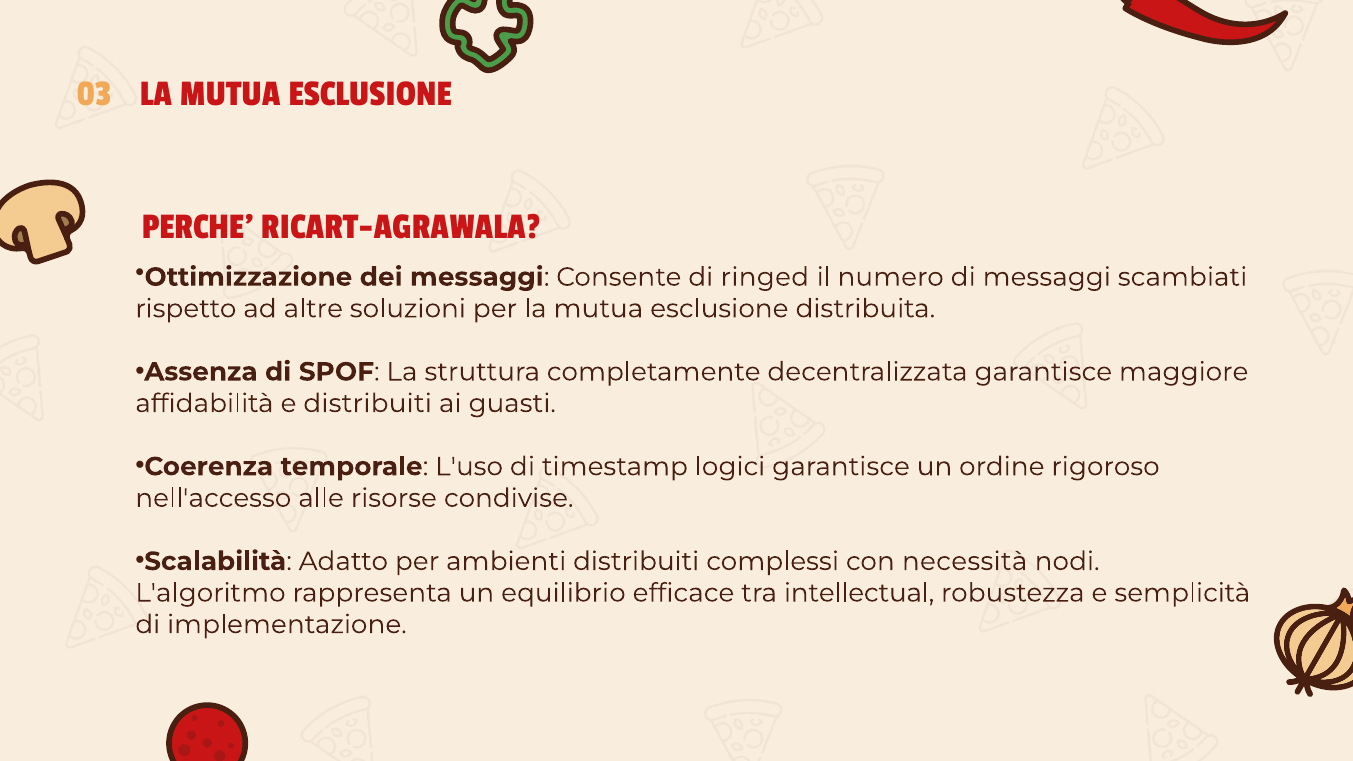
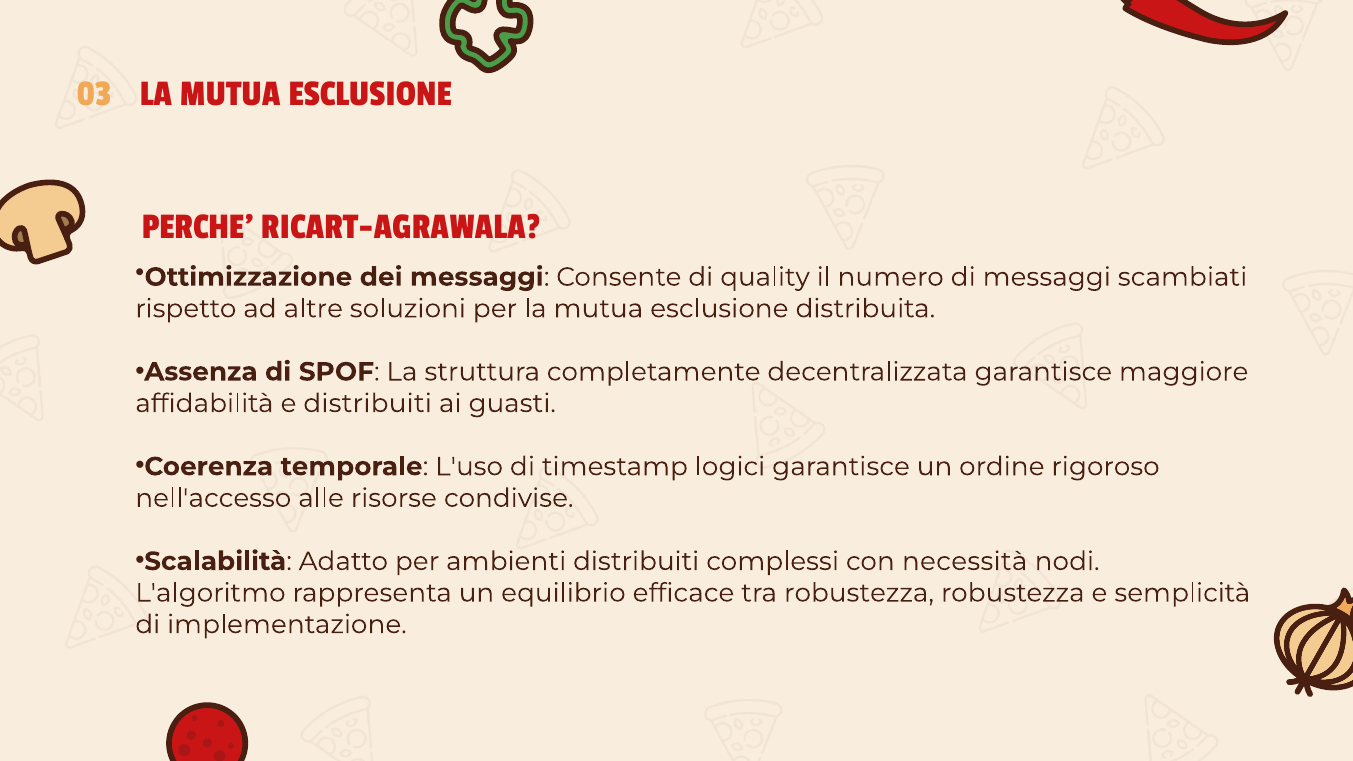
ringed: ringed -> quality
tra intellectual: intellectual -> robustezza
